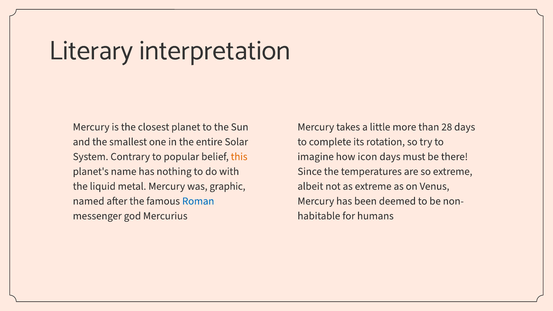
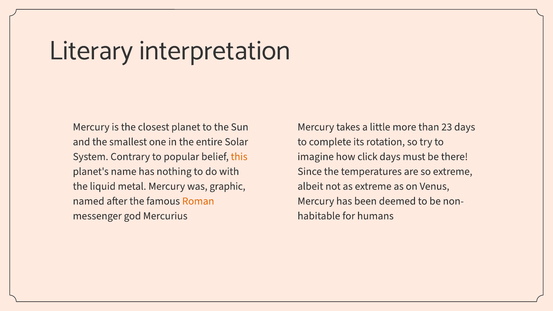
28: 28 -> 23
icon: icon -> click
Roman colour: blue -> orange
